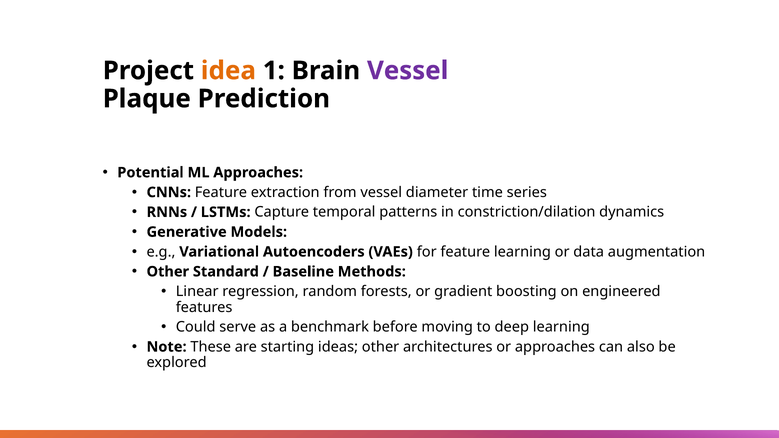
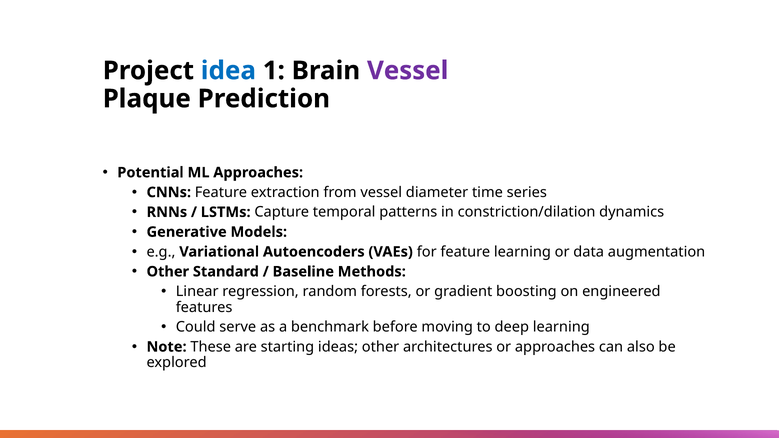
idea colour: orange -> blue
